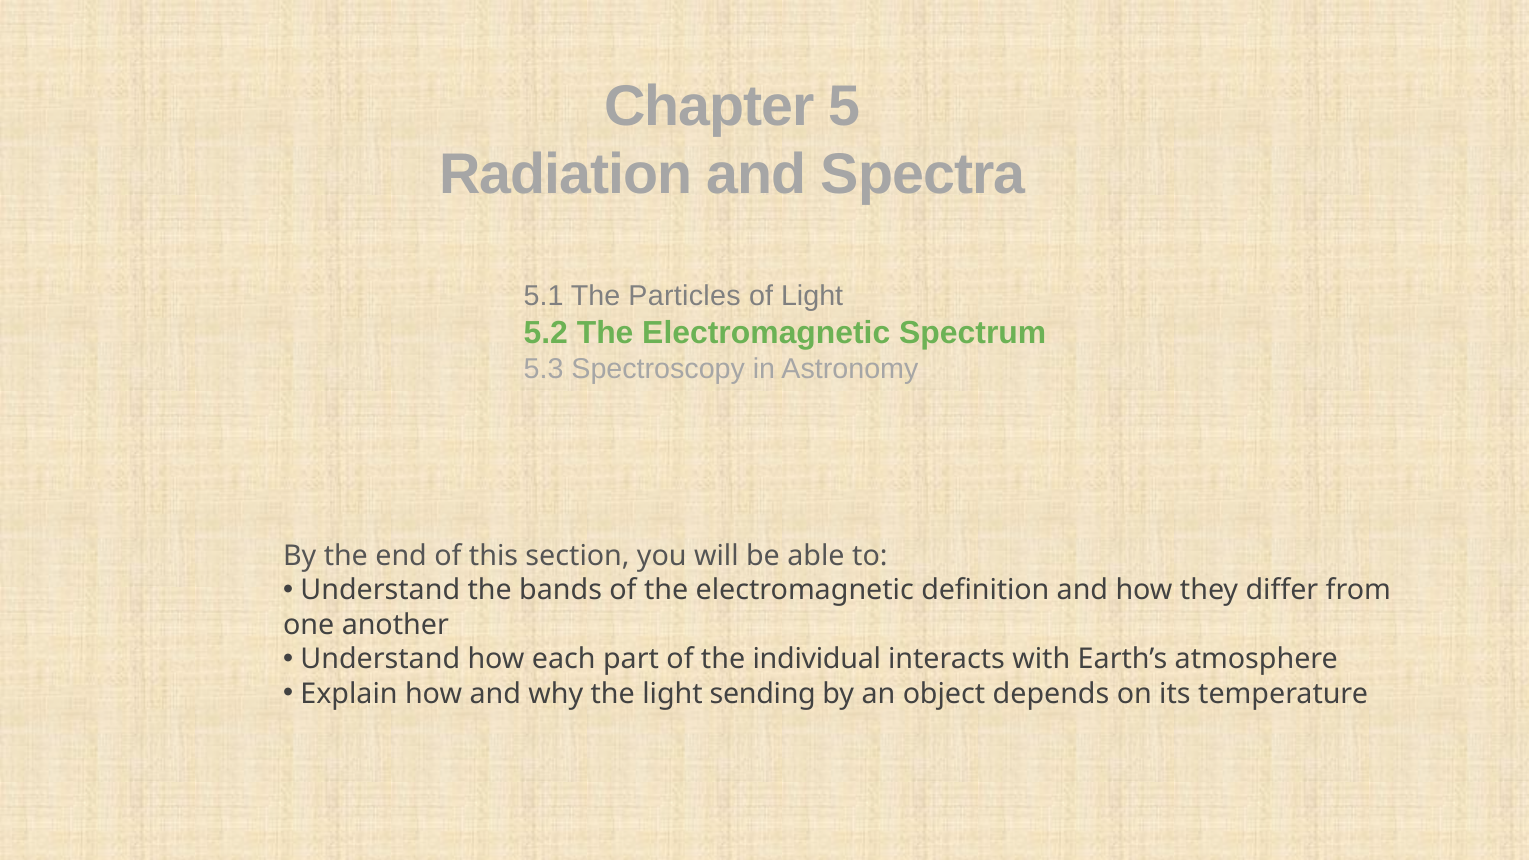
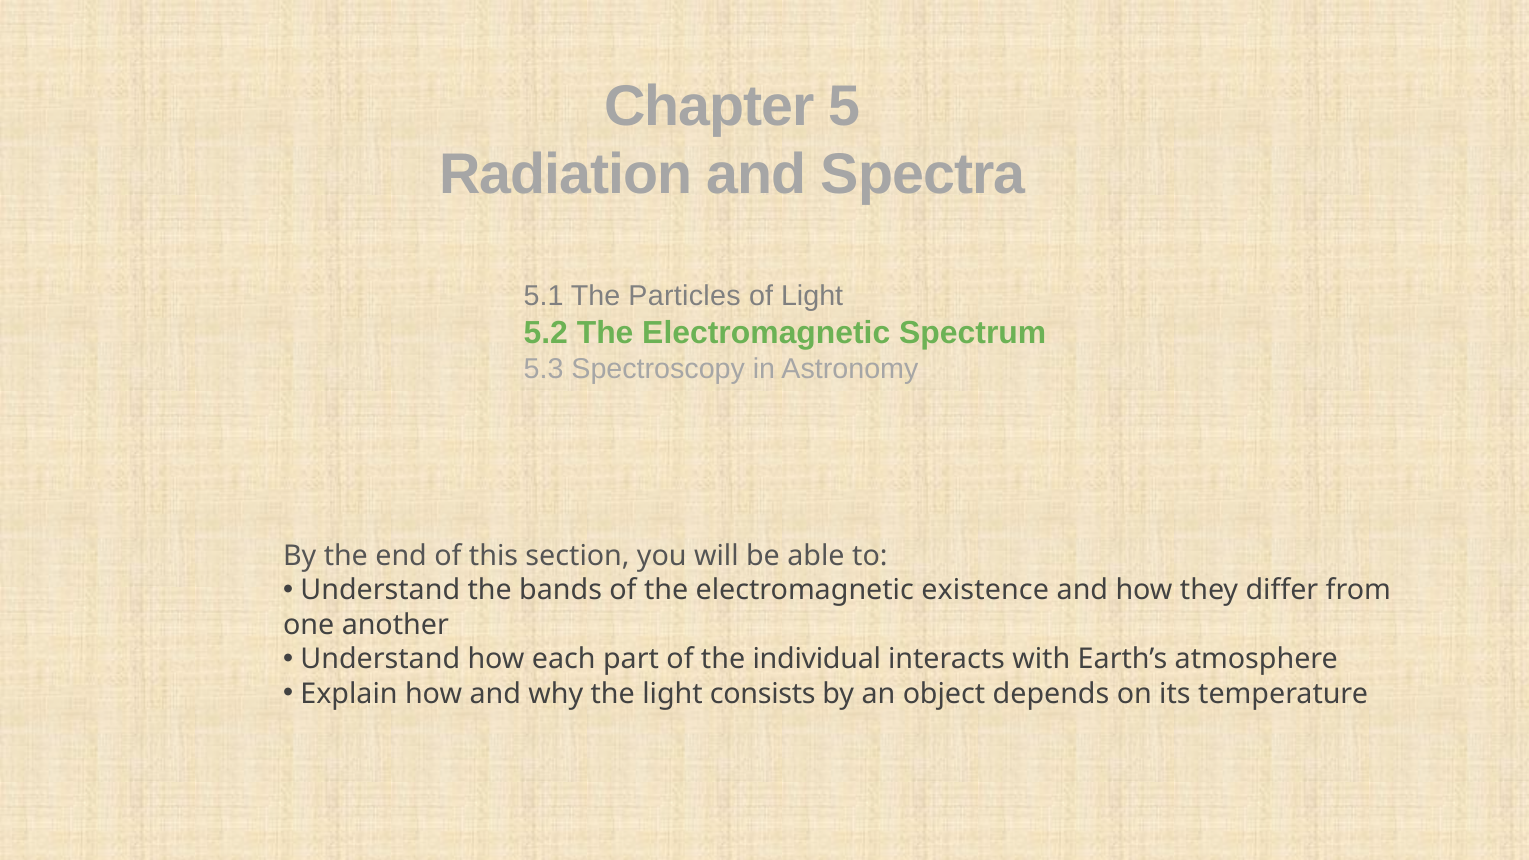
definition: definition -> existence
sending: sending -> consists
